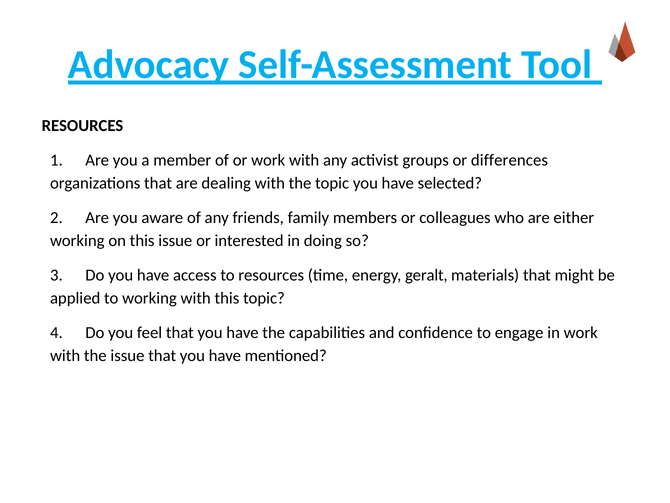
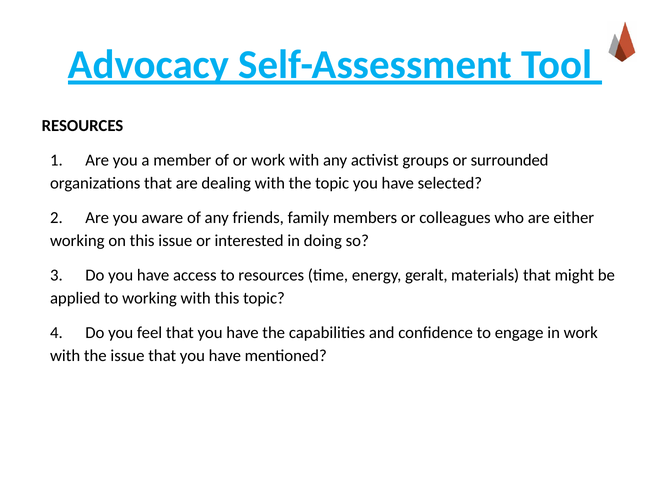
differences: differences -> surrounded
